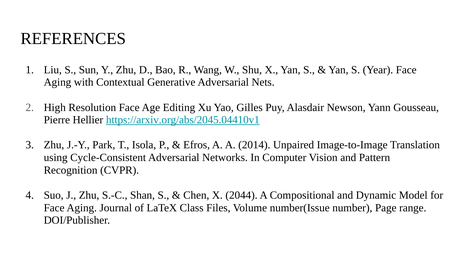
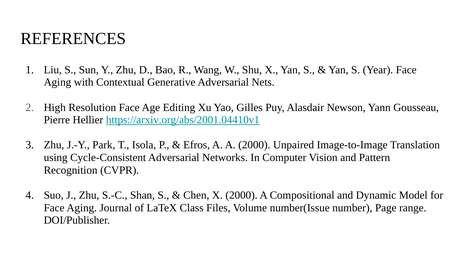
https://arxiv.org/abs/2045.04410v1: https://arxiv.org/abs/2045.04410v1 -> https://arxiv.org/abs/2001.04410v1
A 2014: 2014 -> 2000
X 2044: 2044 -> 2000
